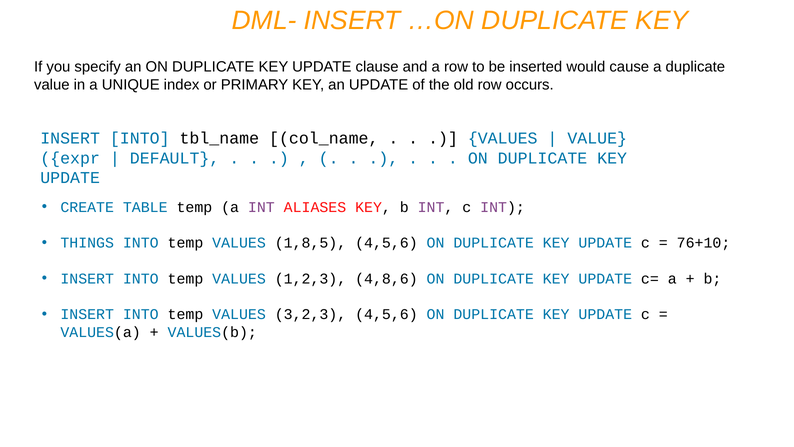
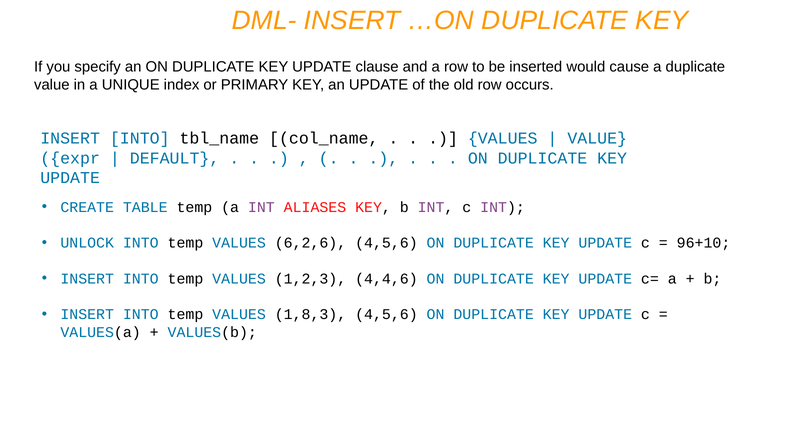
THINGS: THINGS -> UNLOCK
1,8,5: 1,8,5 -> 6,2,6
76+10: 76+10 -> 96+10
4,8,6: 4,8,6 -> 4,4,6
3,2,3: 3,2,3 -> 1,8,3
